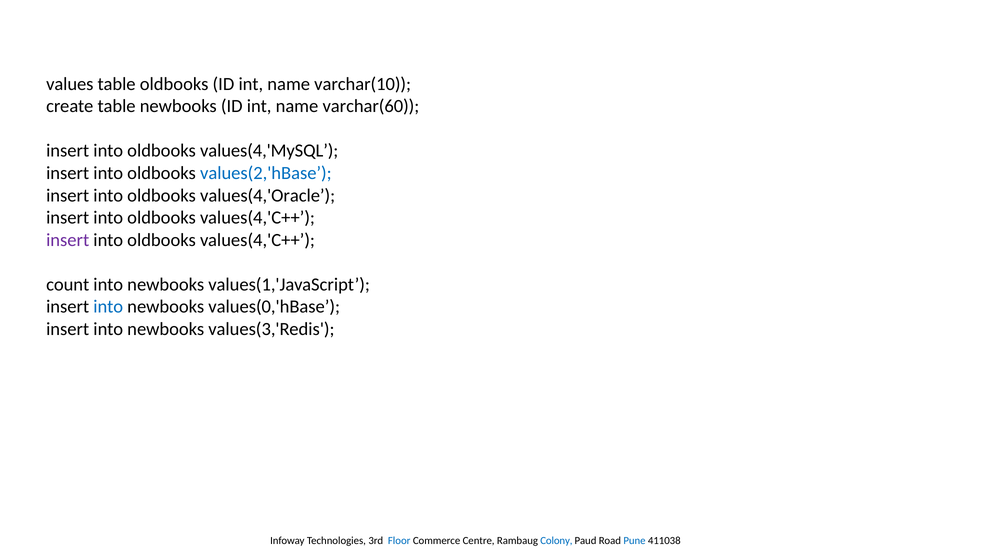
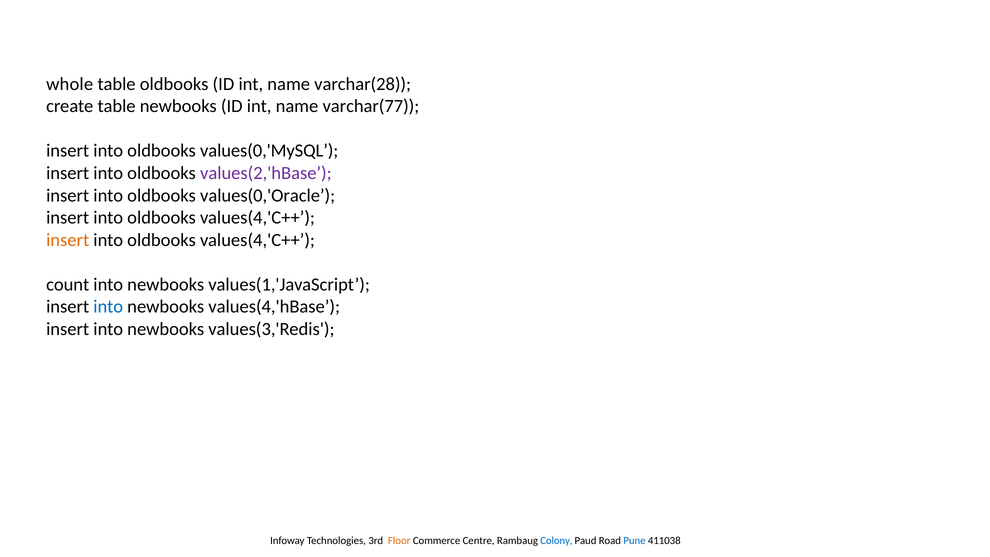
values: values -> whole
varchar(10: varchar(10 -> varchar(28
varchar(60: varchar(60 -> varchar(77
values(4,'MySQL: values(4,'MySQL -> values(0,'MySQL
values(2,'hBase colour: blue -> purple
values(4,'Oracle: values(4,'Oracle -> values(0,'Oracle
insert at (68, 240) colour: purple -> orange
values(0,'hBase: values(0,'hBase -> values(4,'hBase
Floor colour: blue -> orange
